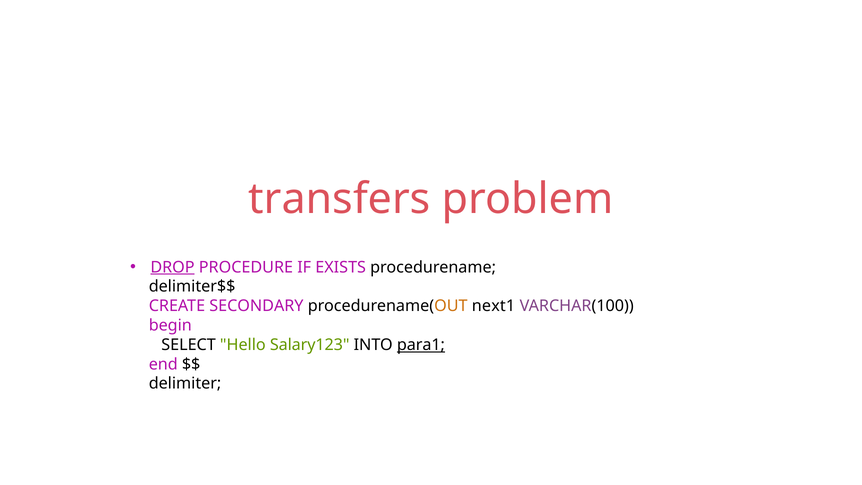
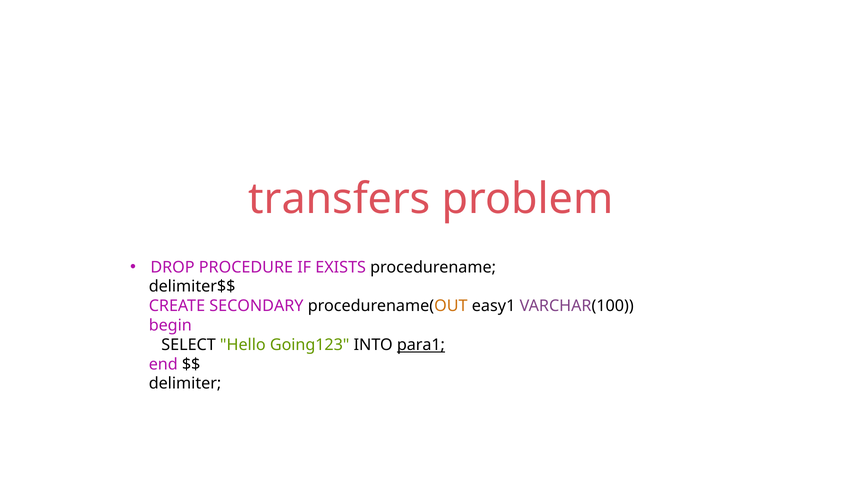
DROP underline: present -> none
next1: next1 -> easy1
Salary123: Salary123 -> Going123
